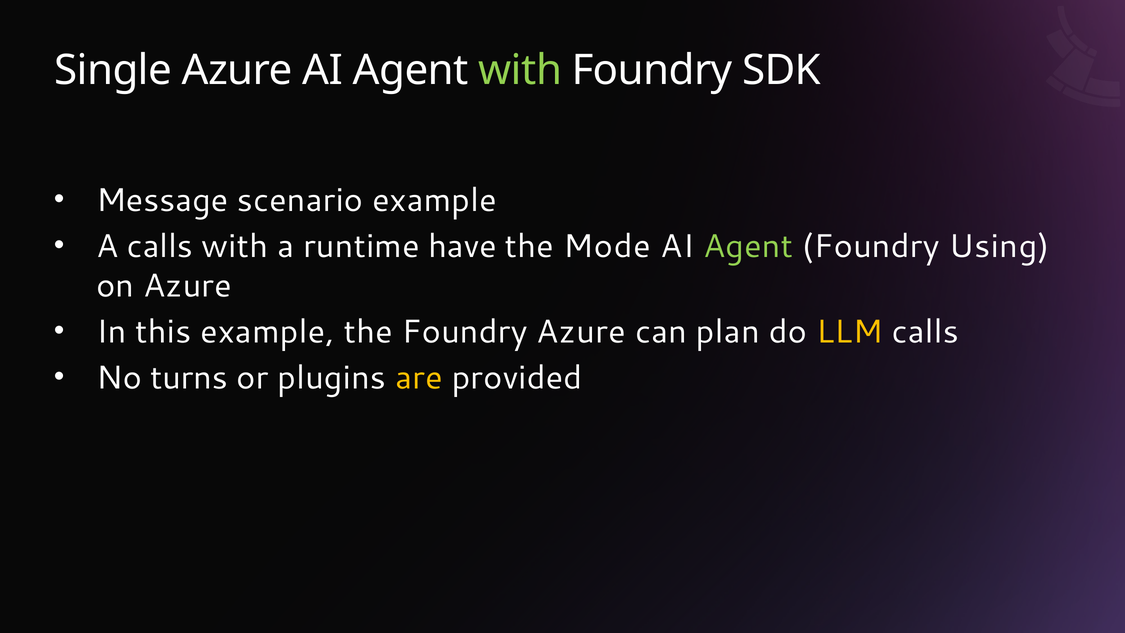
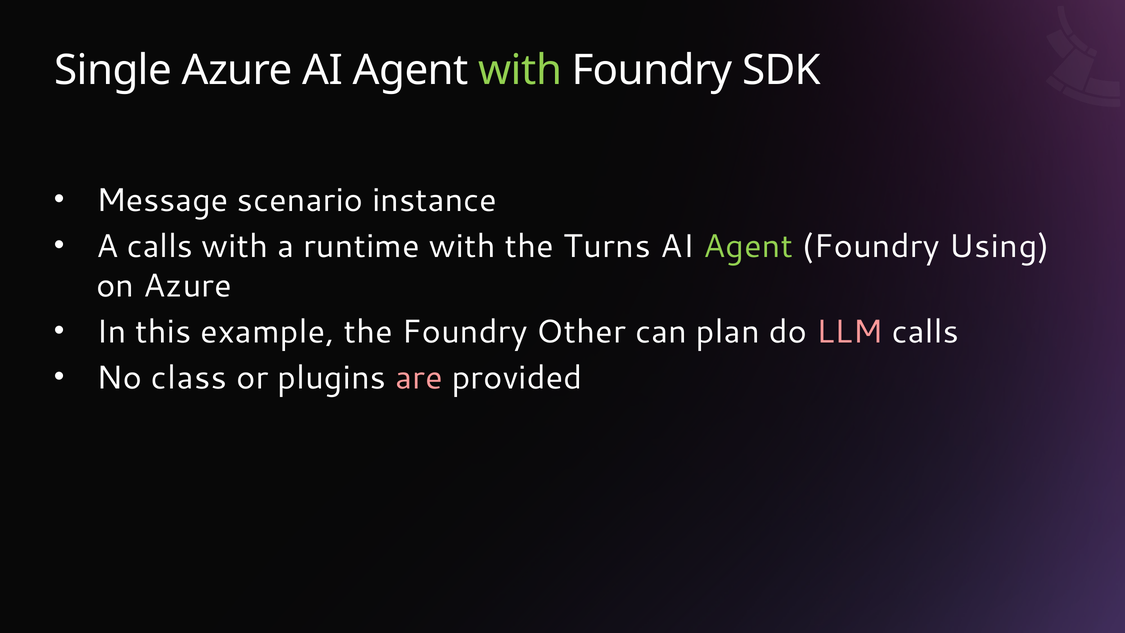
scenario example: example -> instance
runtime have: have -> with
Mode: Mode -> Turns
Foundry Azure: Azure -> Other
LLM colour: yellow -> pink
turns: turns -> class
are colour: yellow -> pink
